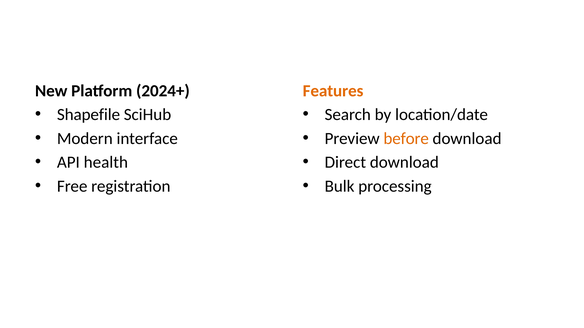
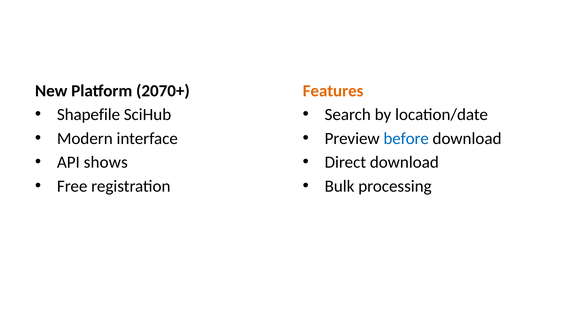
2024+: 2024+ -> 2070+
before colour: orange -> blue
health: health -> shows
